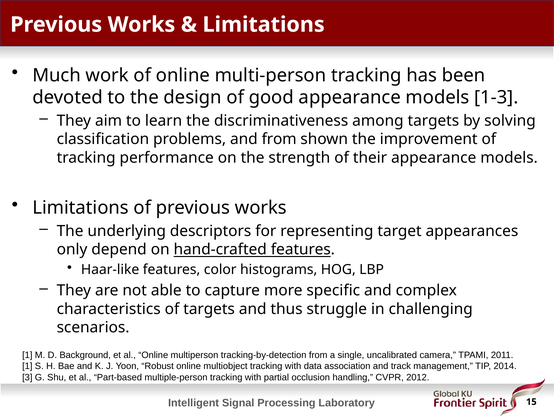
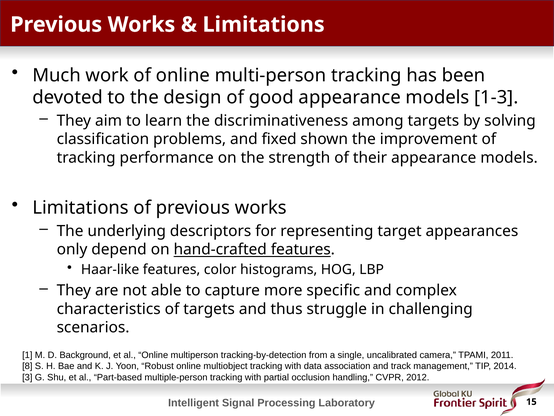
and from: from -> fixed
1 at (27, 366): 1 -> 8
